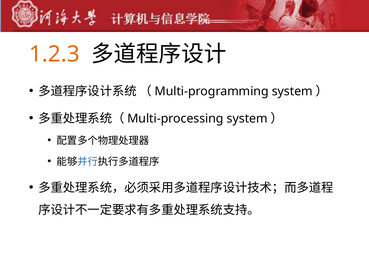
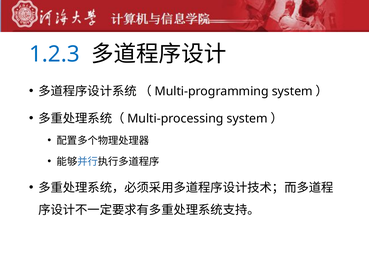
1.2.3 colour: orange -> blue
